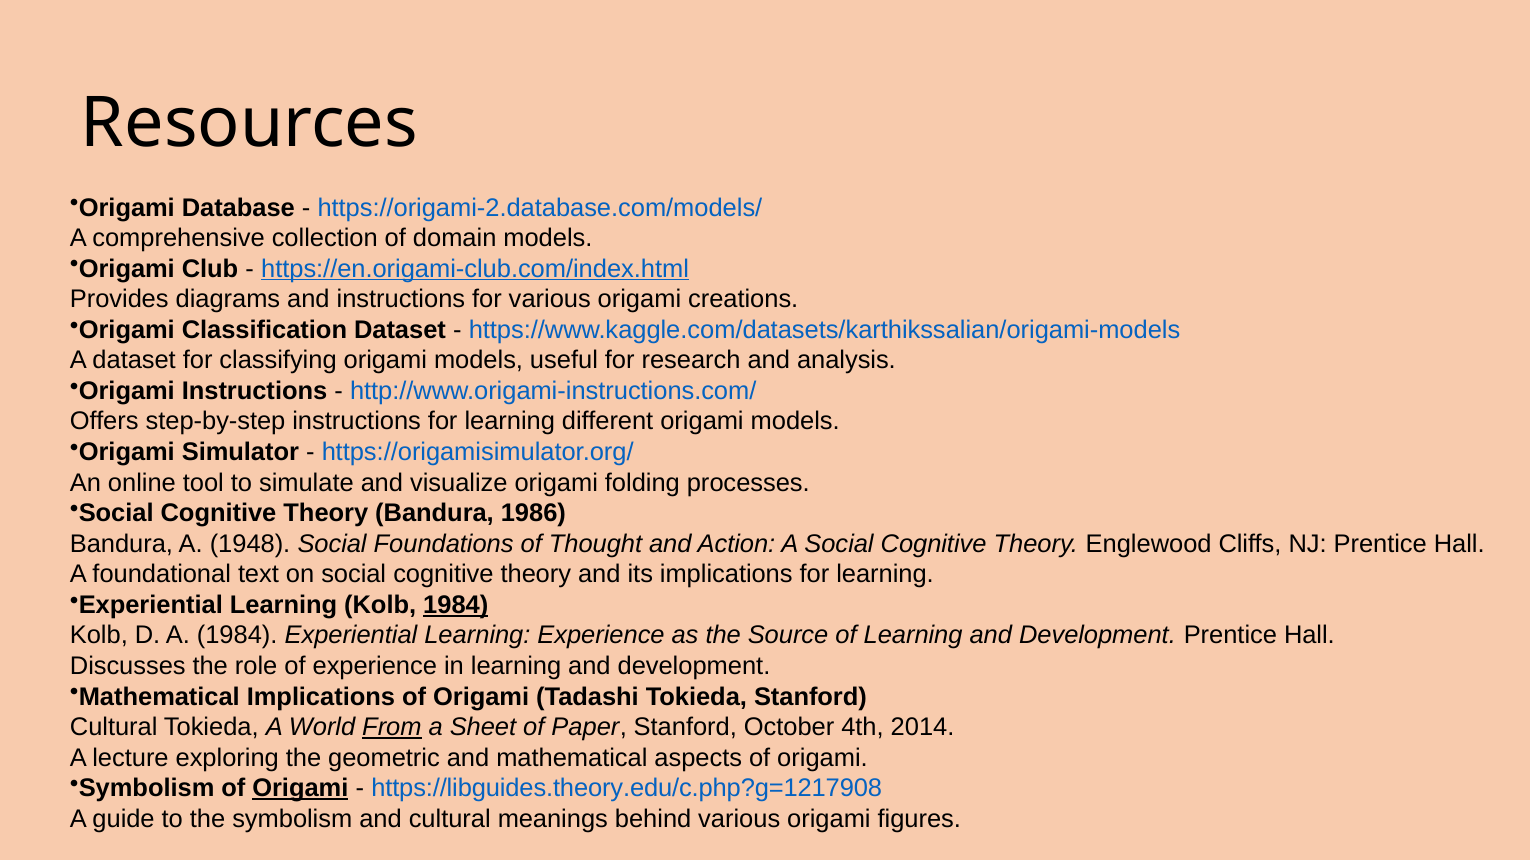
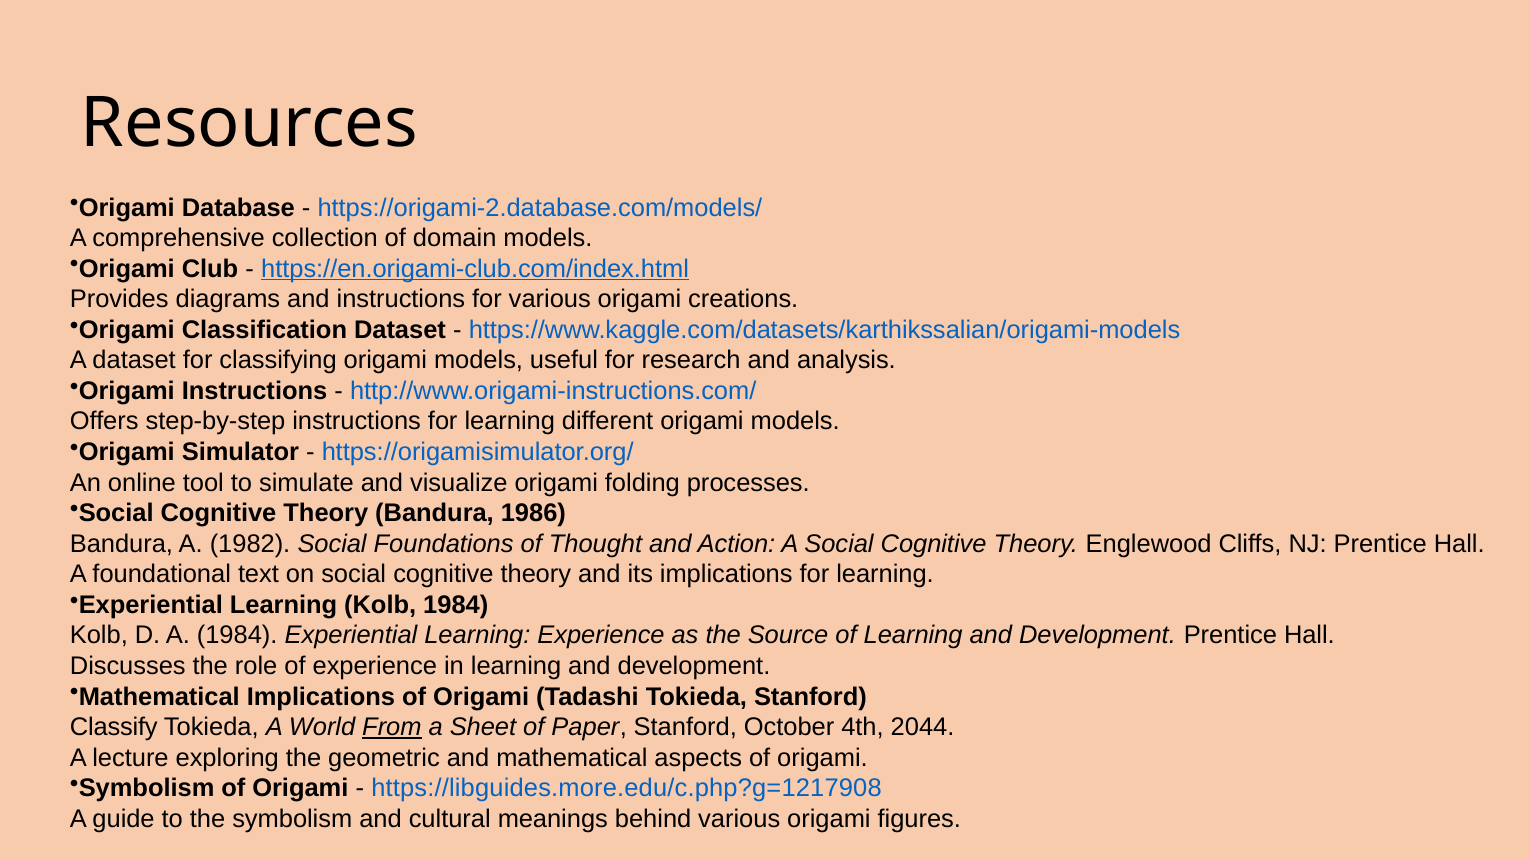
1948: 1948 -> 1982
1984 at (456, 605) underline: present -> none
Cultural at (114, 728): Cultural -> Classify
2014: 2014 -> 2044
Origami at (300, 789) underline: present -> none
https://libguides.theory.edu/c.php?g=1217908: https://libguides.theory.edu/c.php?g=1217908 -> https://libguides.more.edu/c.php?g=1217908
